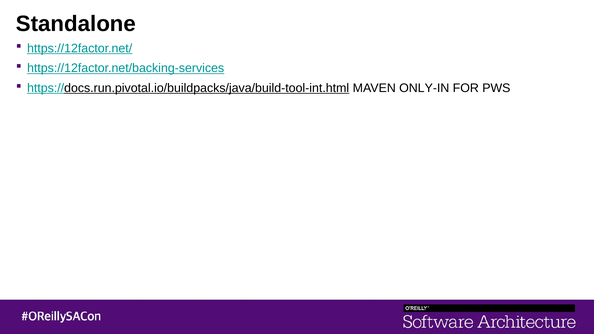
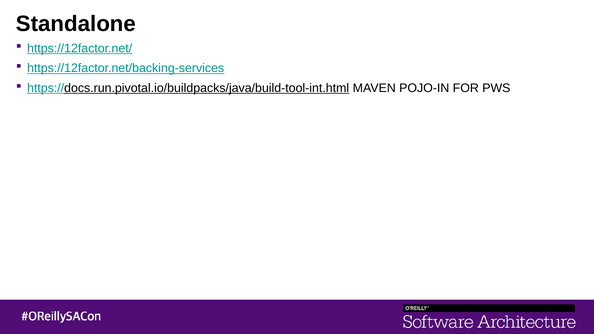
ONLY-IN: ONLY-IN -> POJO-IN
